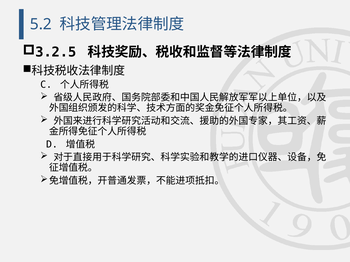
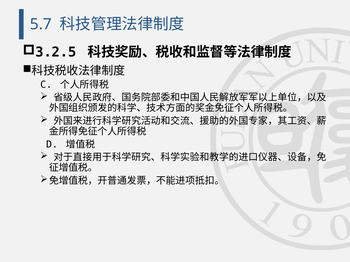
5.2: 5.2 -> 5.7
